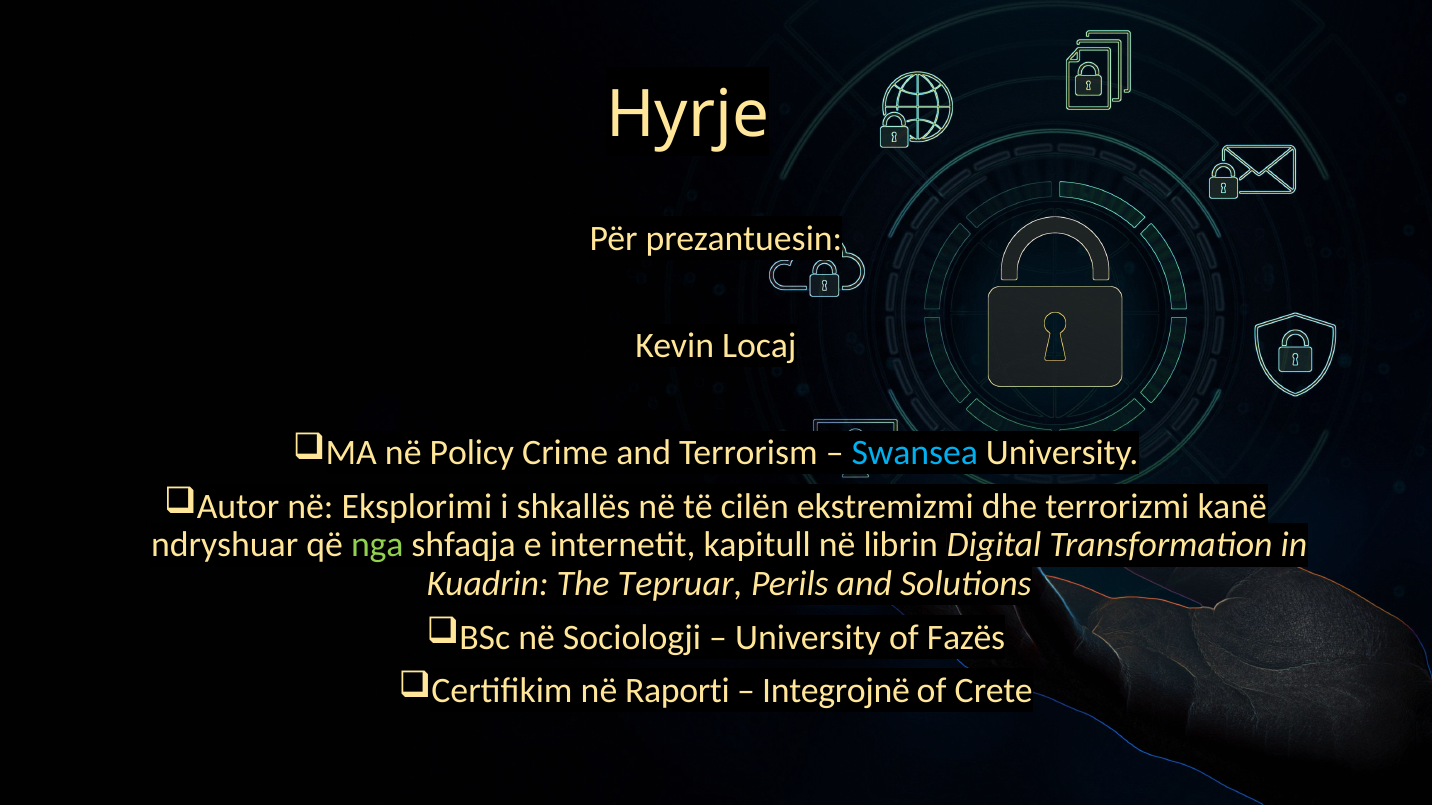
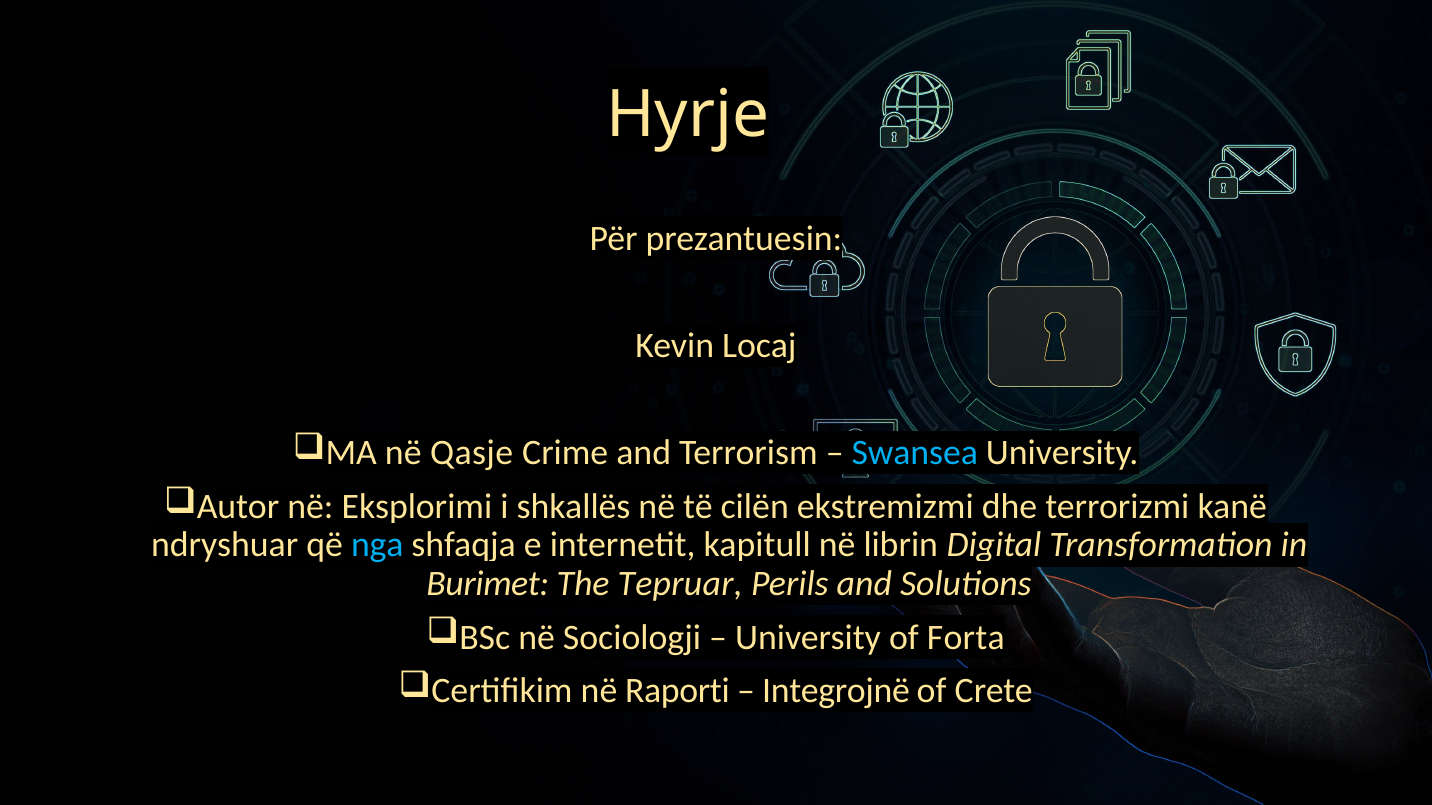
Policy: Policy -> Qasje
nga colour: light green -> light blue
Kuadrin: Kuadrin -> Burimet
Fazës: Fazës -> Forta
